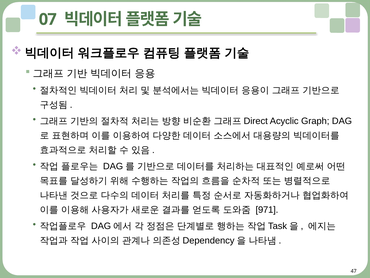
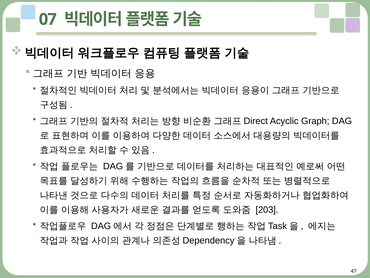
971: 971 -> 203
